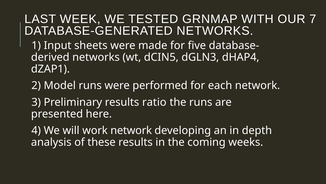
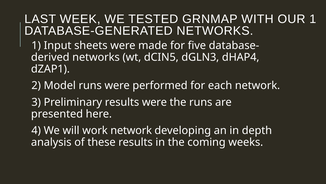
OUR 7: 7 -> 1
results ratio: ratio -> were
